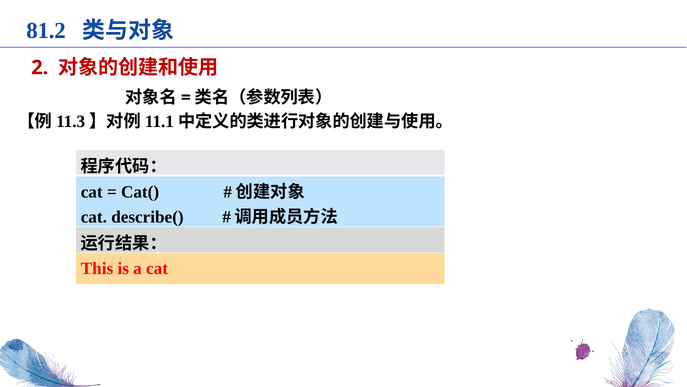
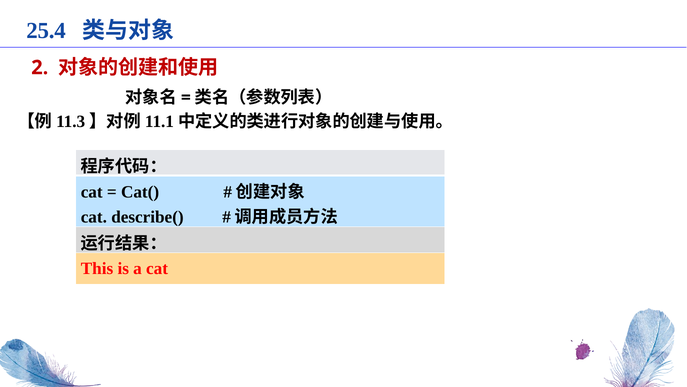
81.2: 81.2 -> 25.4
